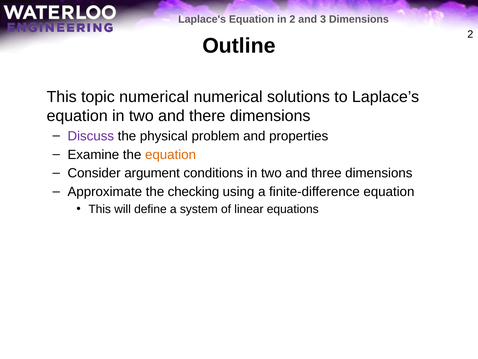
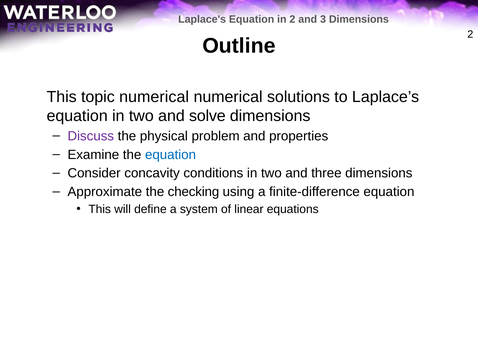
there: there -> solve
equation at (171, 154) colour: orange -> blue
argument: argument -> concavity
